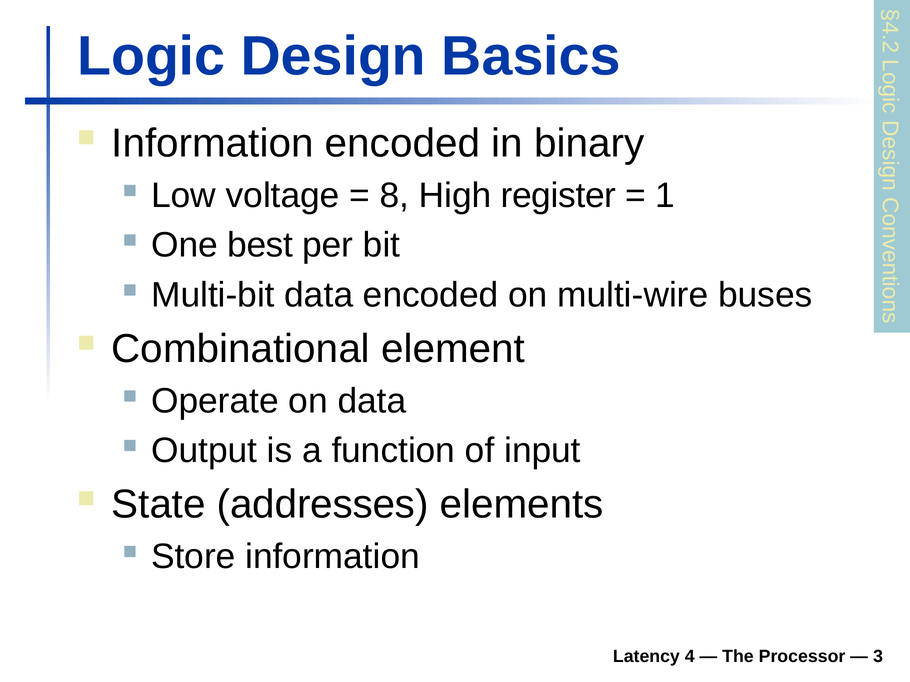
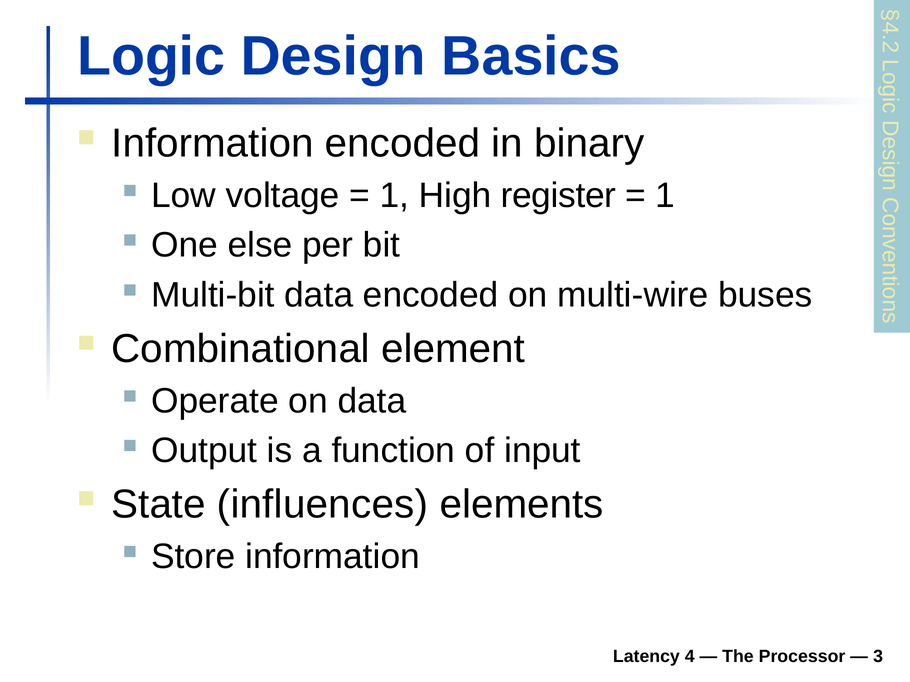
8 at (394, 196): 8 -> 1
best: best -> else
addresses: addresses -> influences
